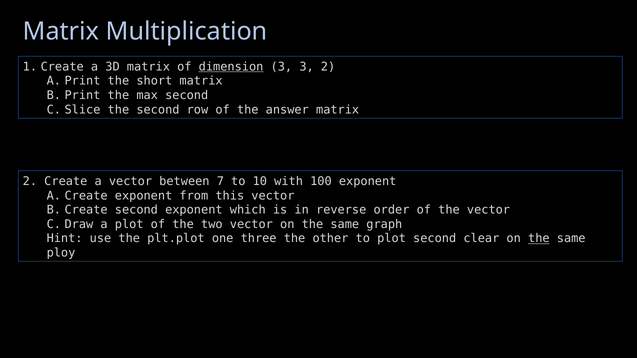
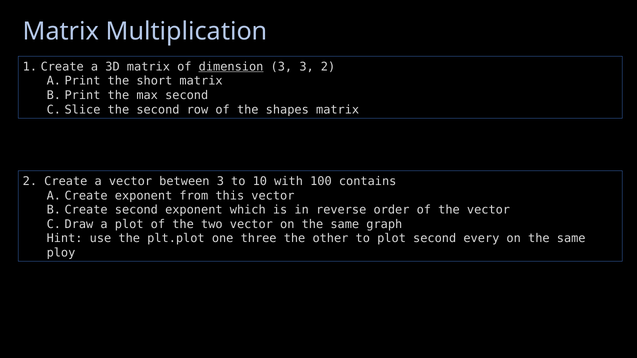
answer: answer -> shapes
between 7: 7 -> 3
100 exponent: exponent -> contains
clear: clear -> every
the at (539, 239) underline: present -> none
